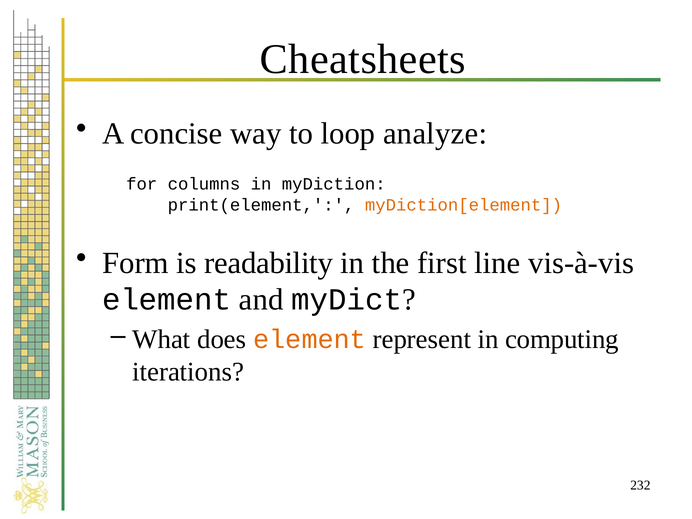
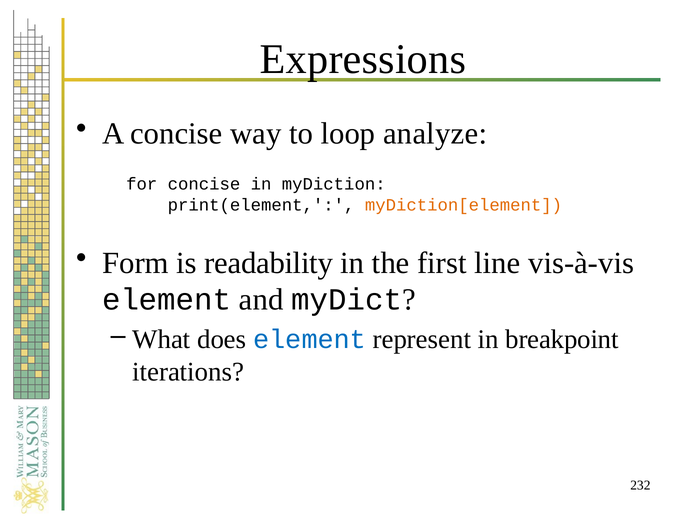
Cheatsheets: Cheatsheets -> Expressions
for columns: columns -> concise
element at (310, 340) colour: orange -> blue
computing: computing -> breakpoint
